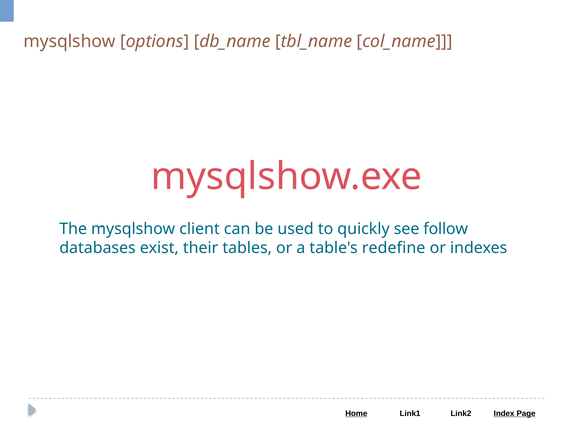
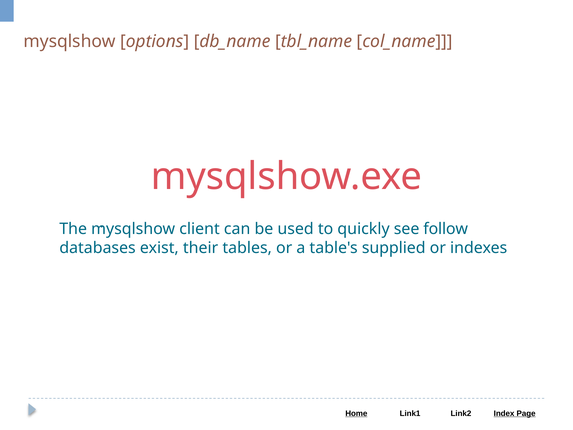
redefine: redefine -> supplied
